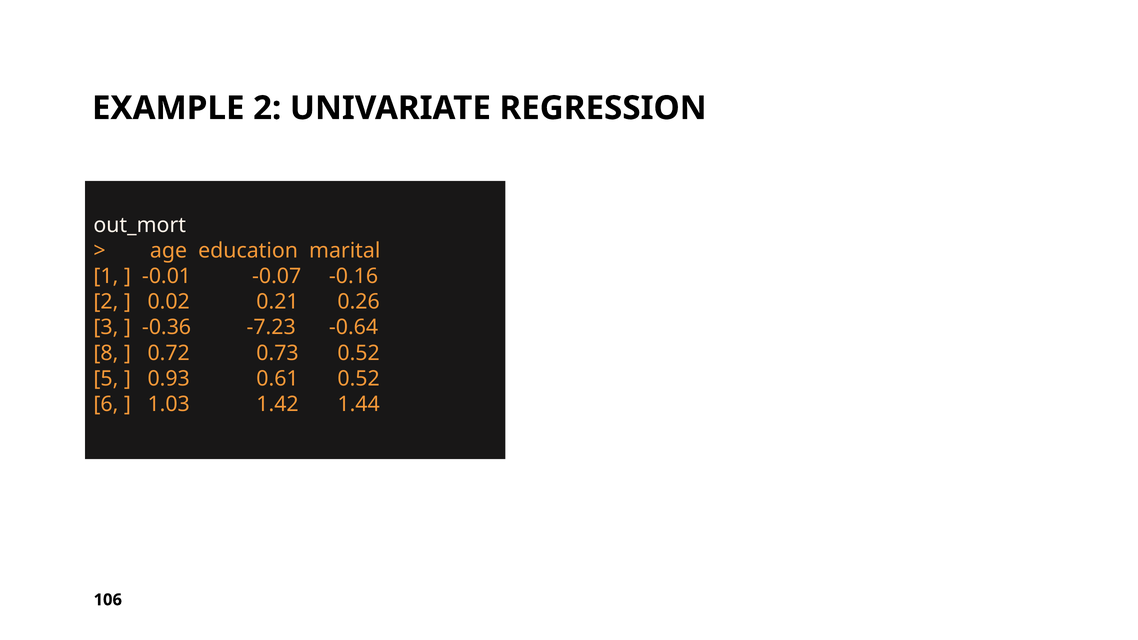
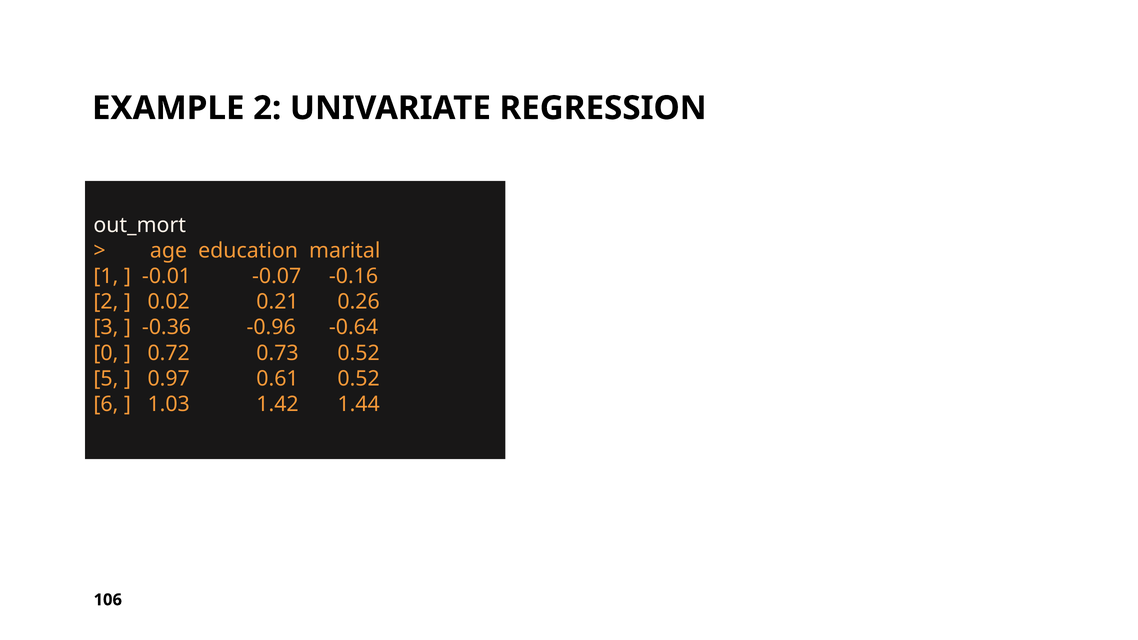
-7.23: -7.23 -> -0.96
8: 8 -> 0
0.93: 0.93 -> 0.97
